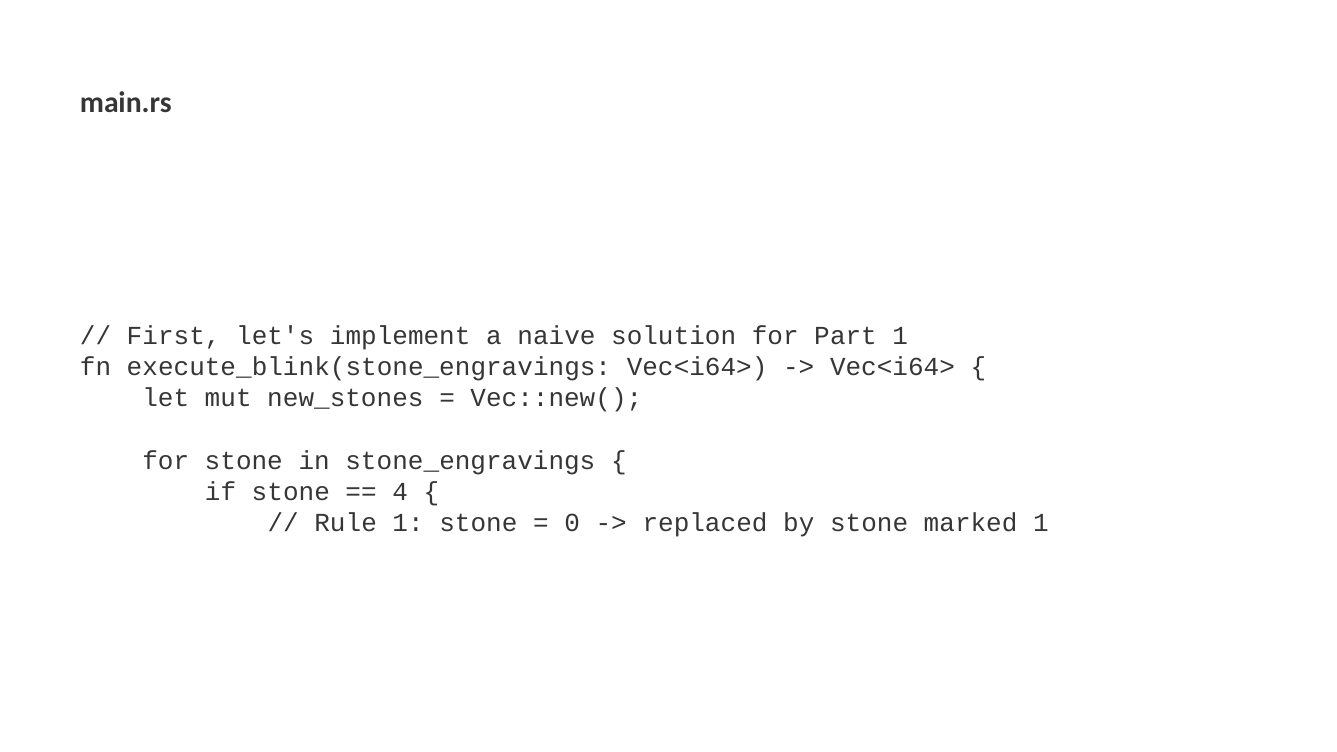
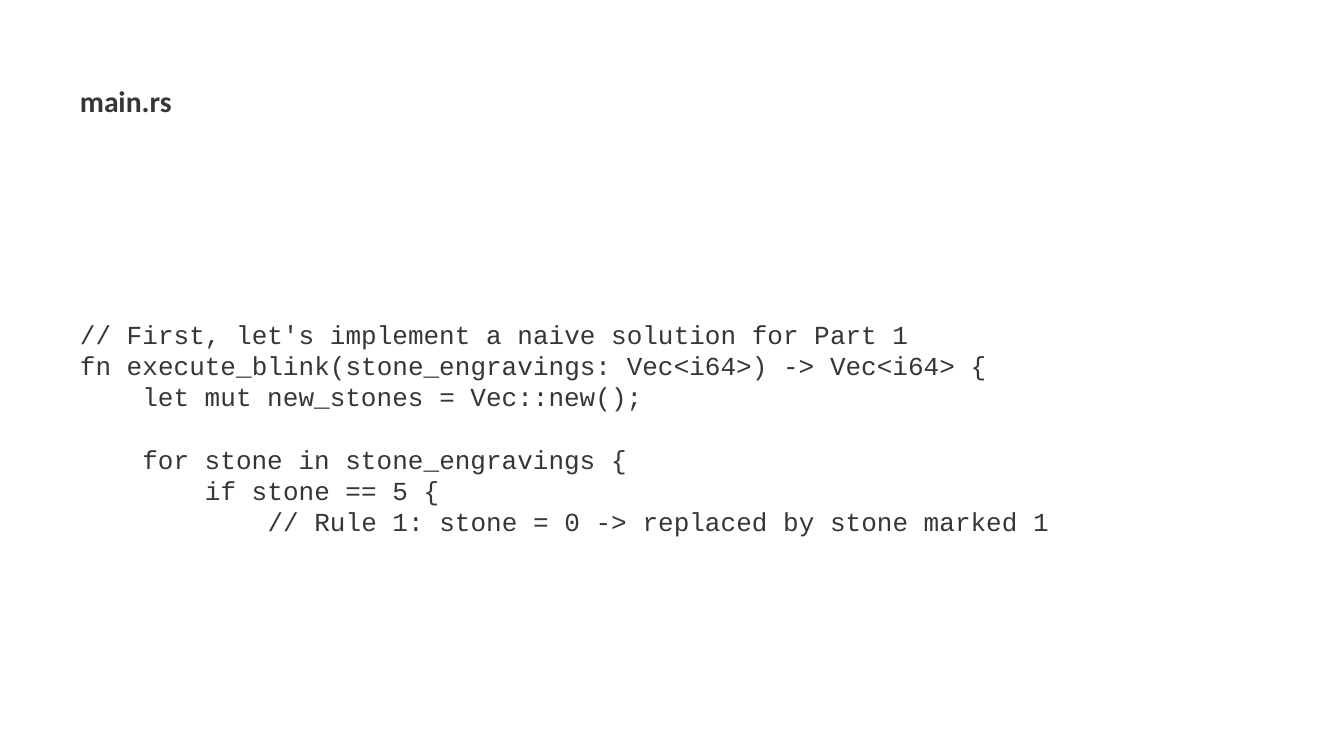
4: 4 -> 5
